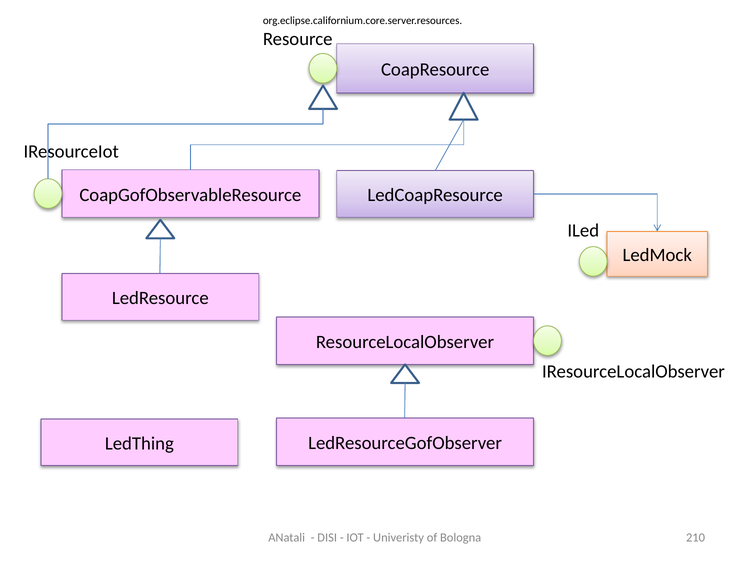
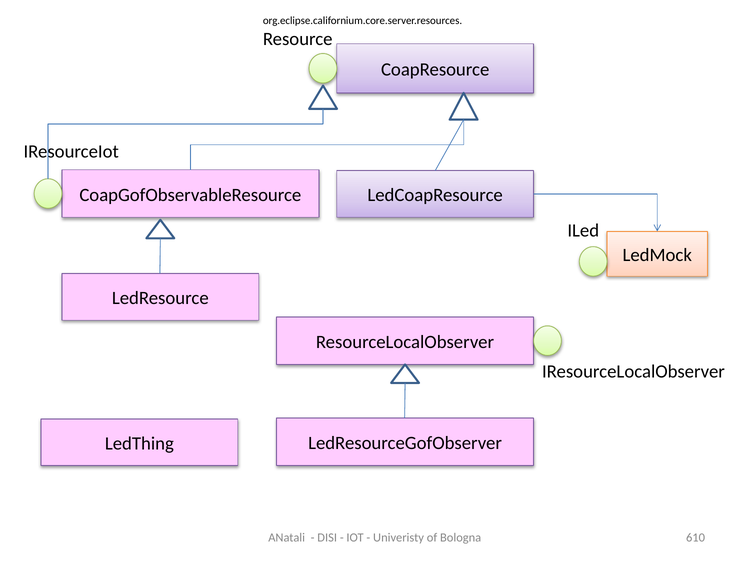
210: 210 -> 610
